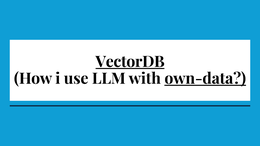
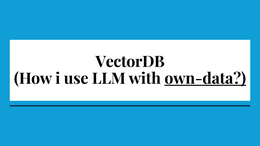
VectorDB underline: present -> none
